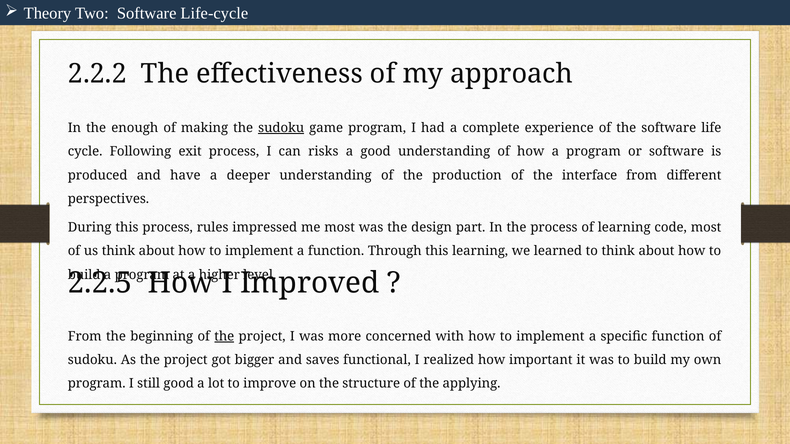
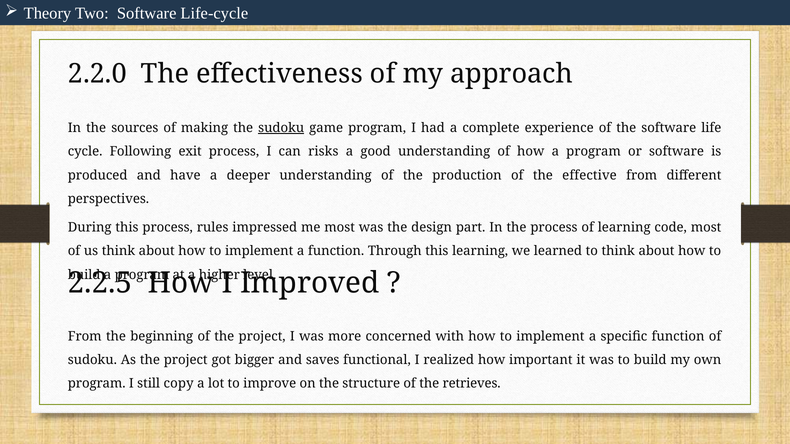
2.2.2: 2.2.2 -> 2.2.0
enough: enough -> sources
interface: interface -> effective
the at (224, 337) underline: present -> none
still good: good -> copy
applying: applying -> retrieves
